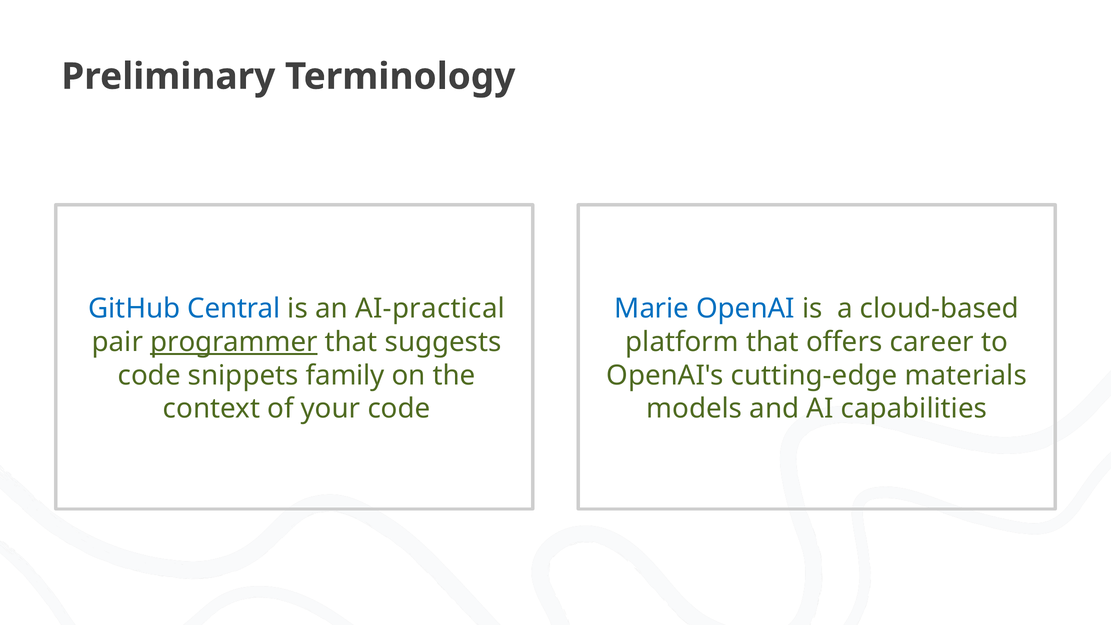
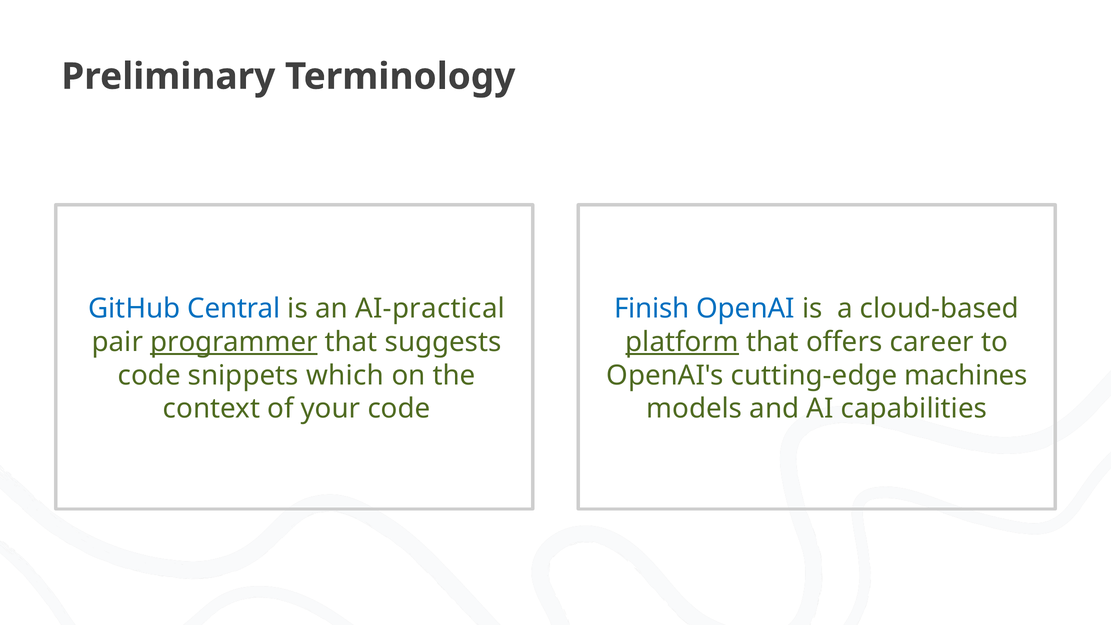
Marie: Marie -> Finish
platform underline: none -> present
family: family -> which
materials: materials -> machines
